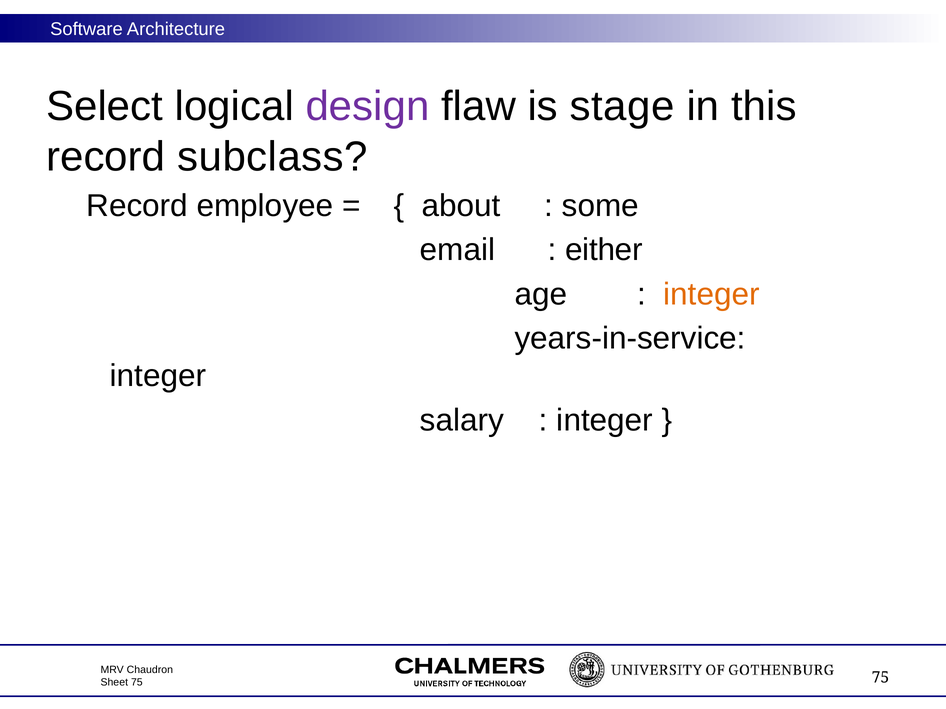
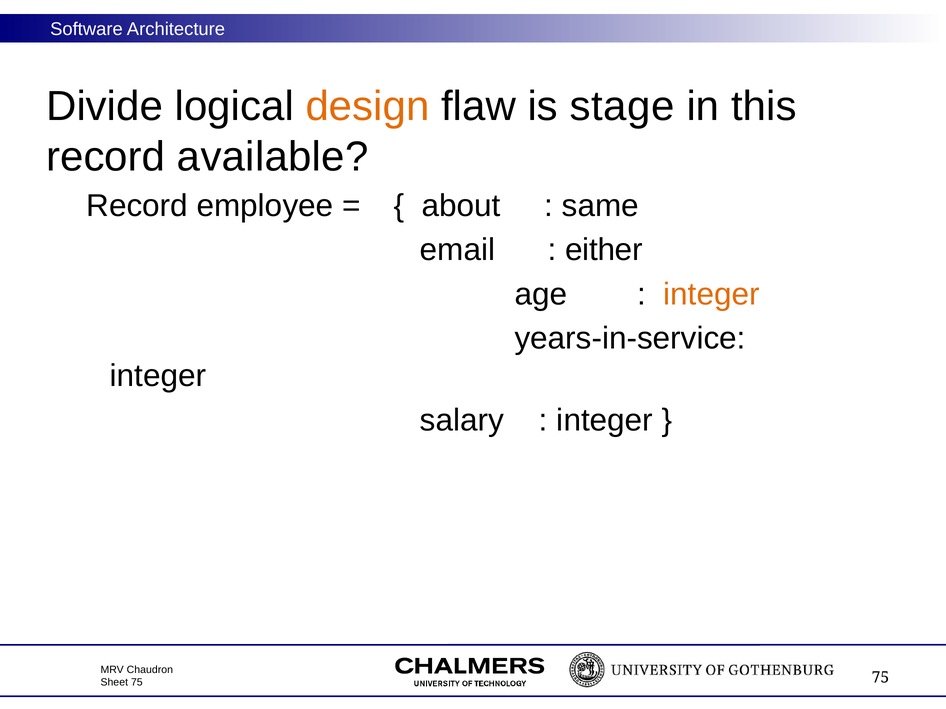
Select: Select -> Divide
design colour: purple -> orange
subclass: subclass -> available
some: some -> same
